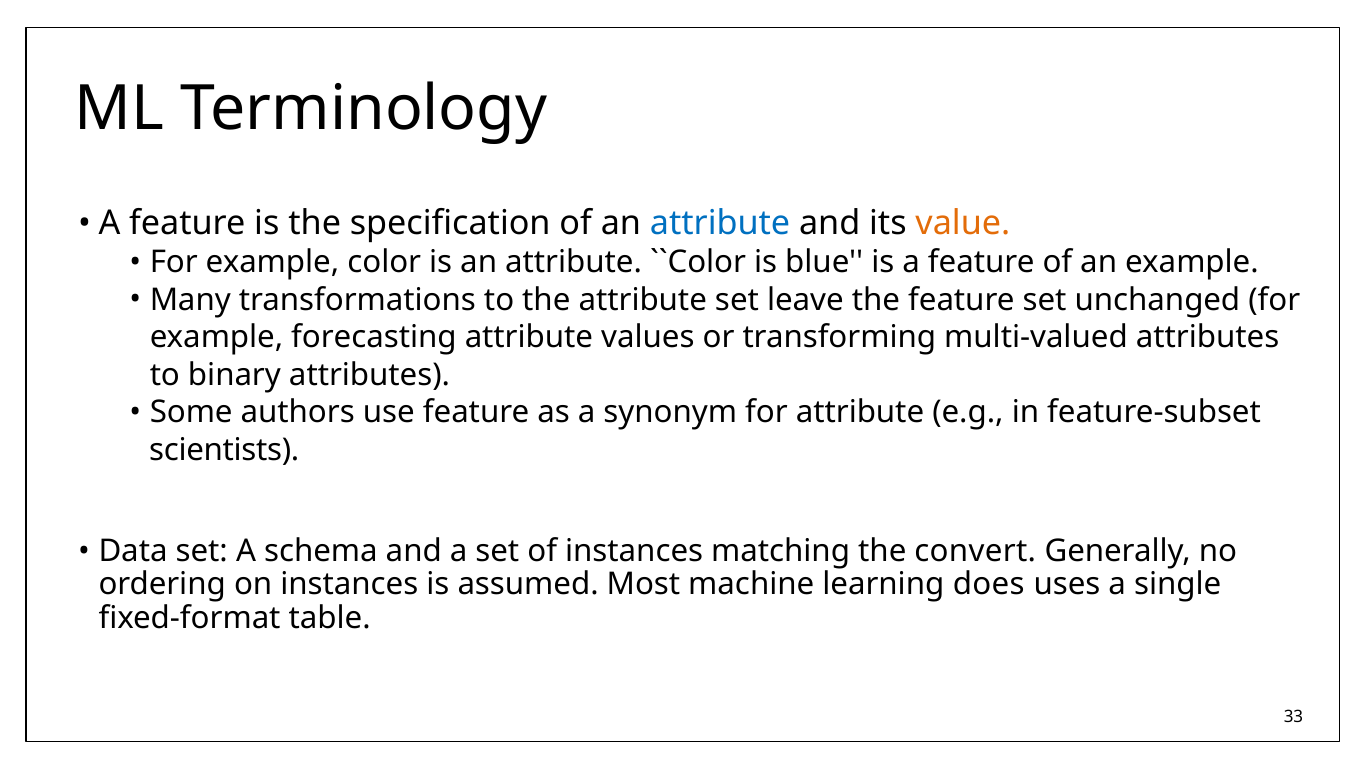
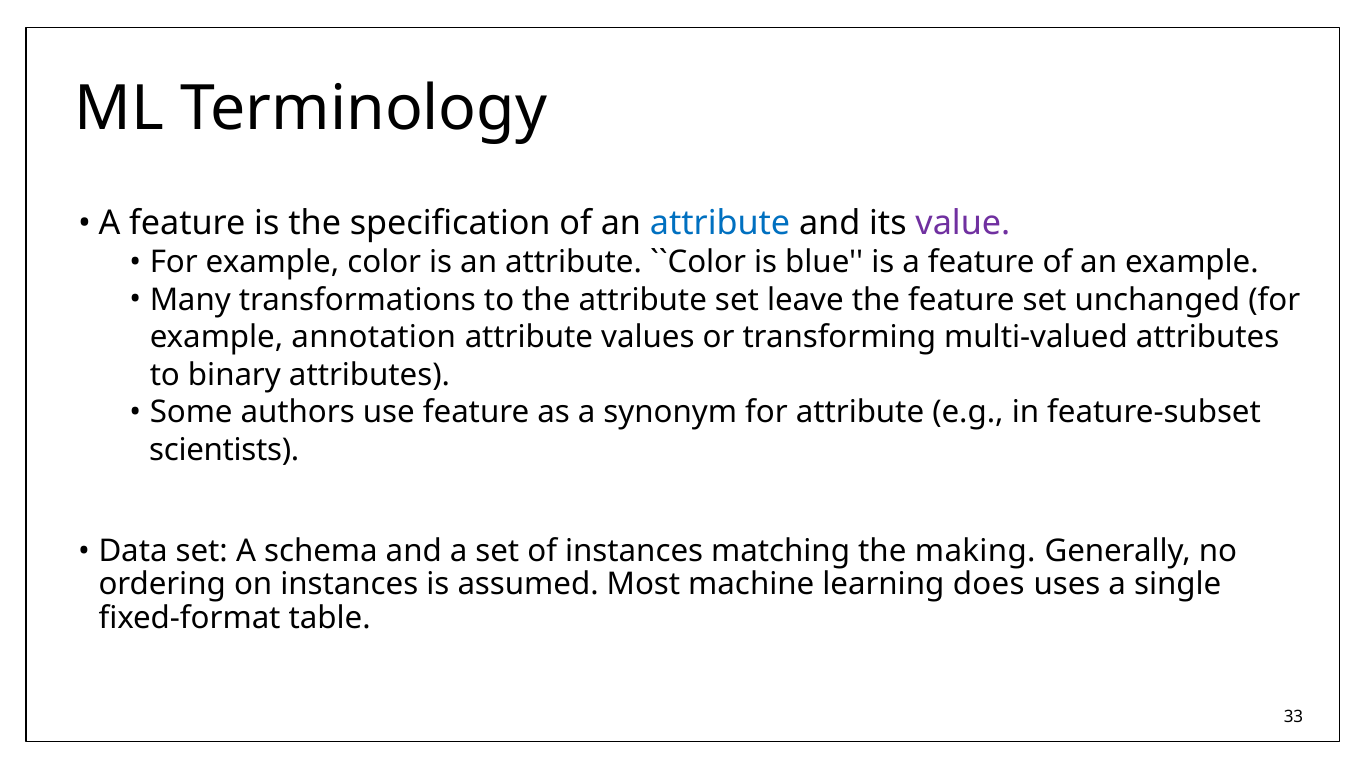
value colour: orange -> purple
forecasting: forecasting -> annotation
convert: convert -> making
